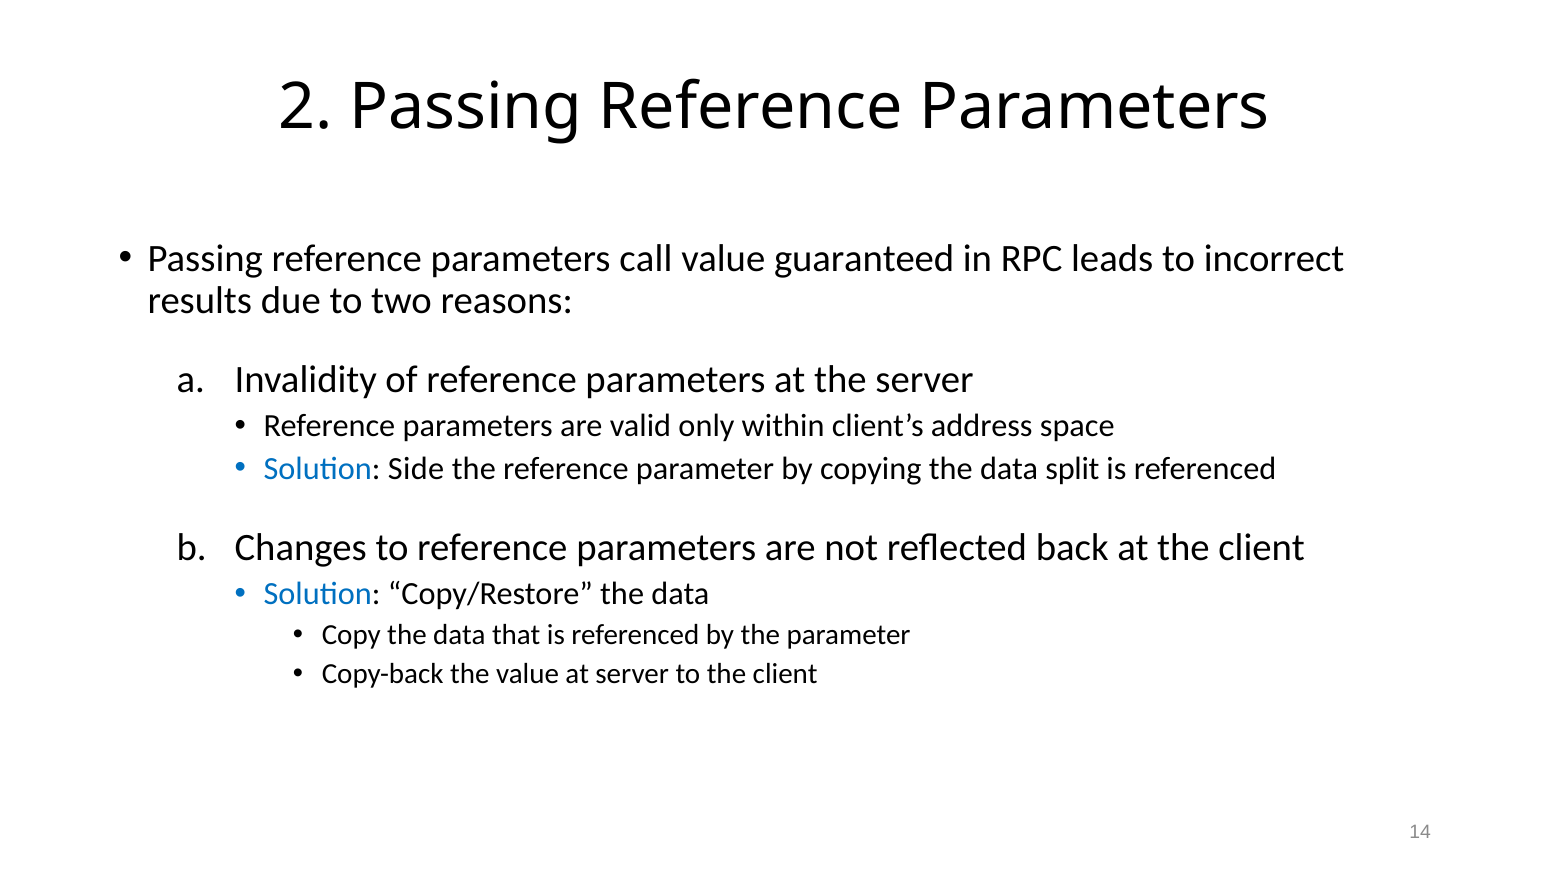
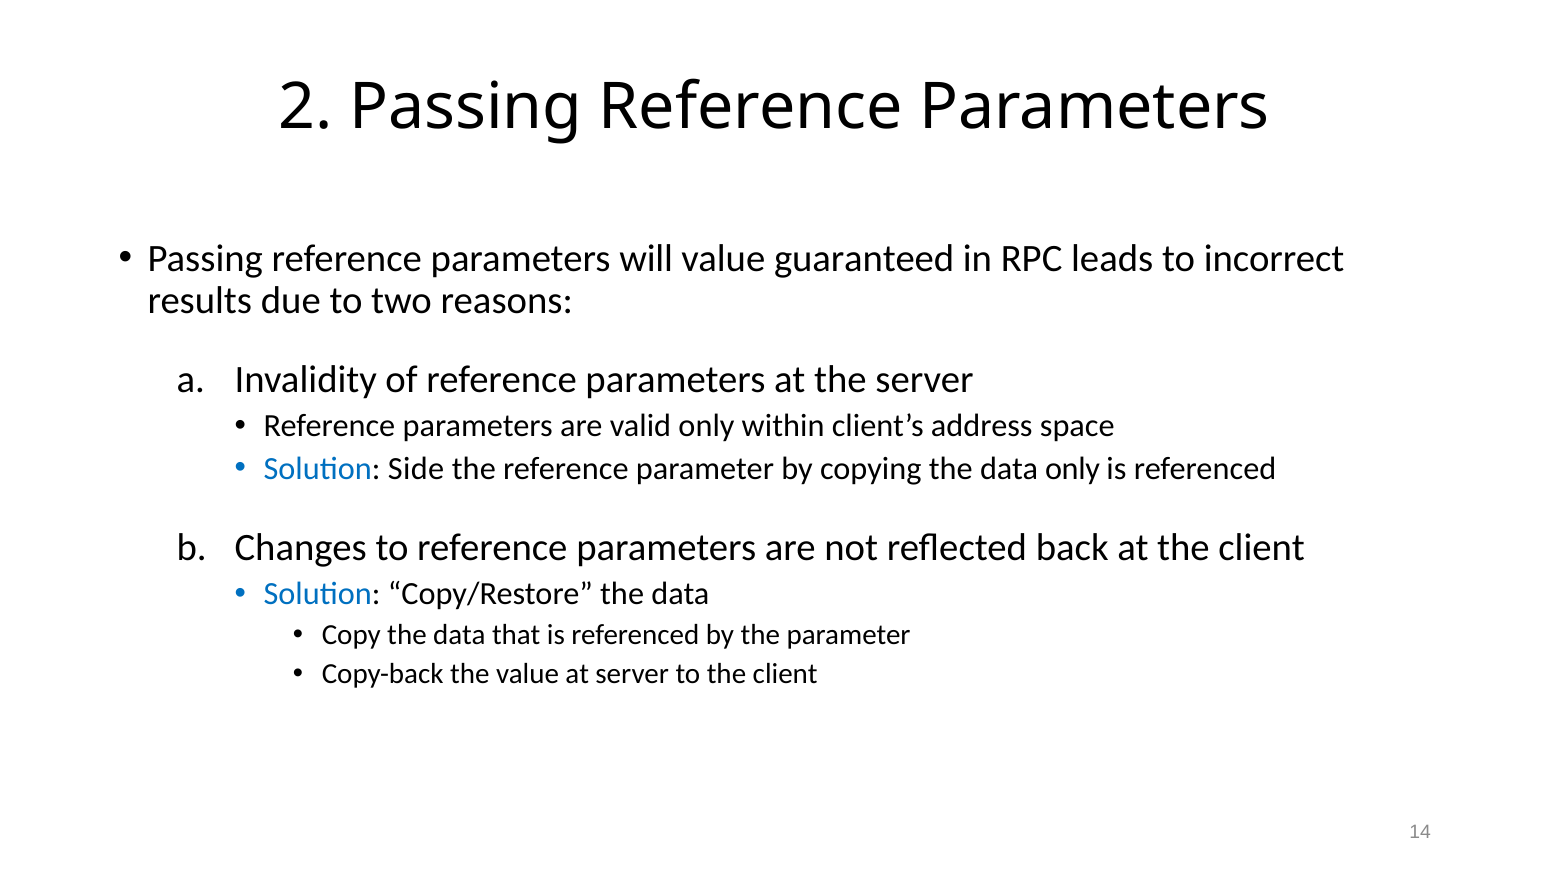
call: call -> will
data split: split -> only
